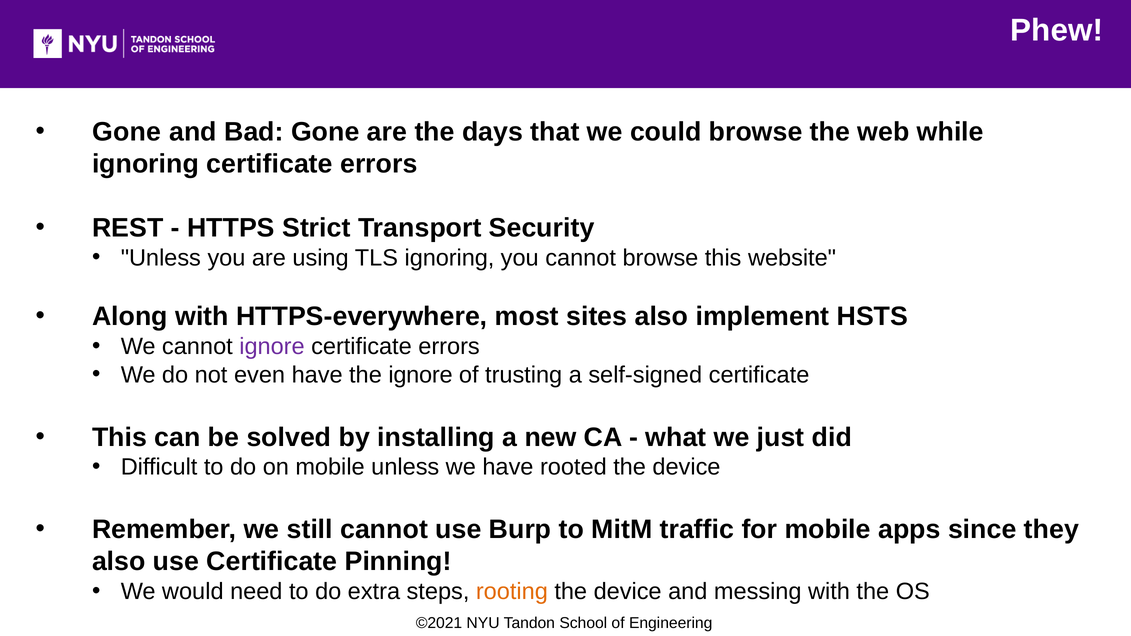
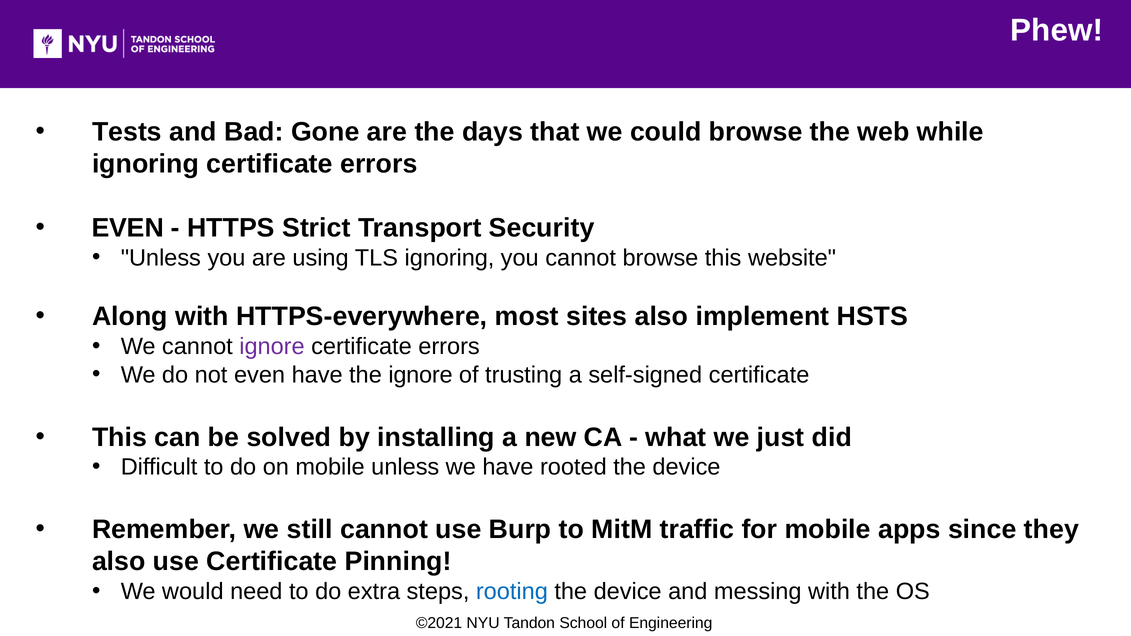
Gone at (127, 132): Gone -> Tests
REST at (128, 228): REST -> EVEN
rooting colour: orange -> blue
